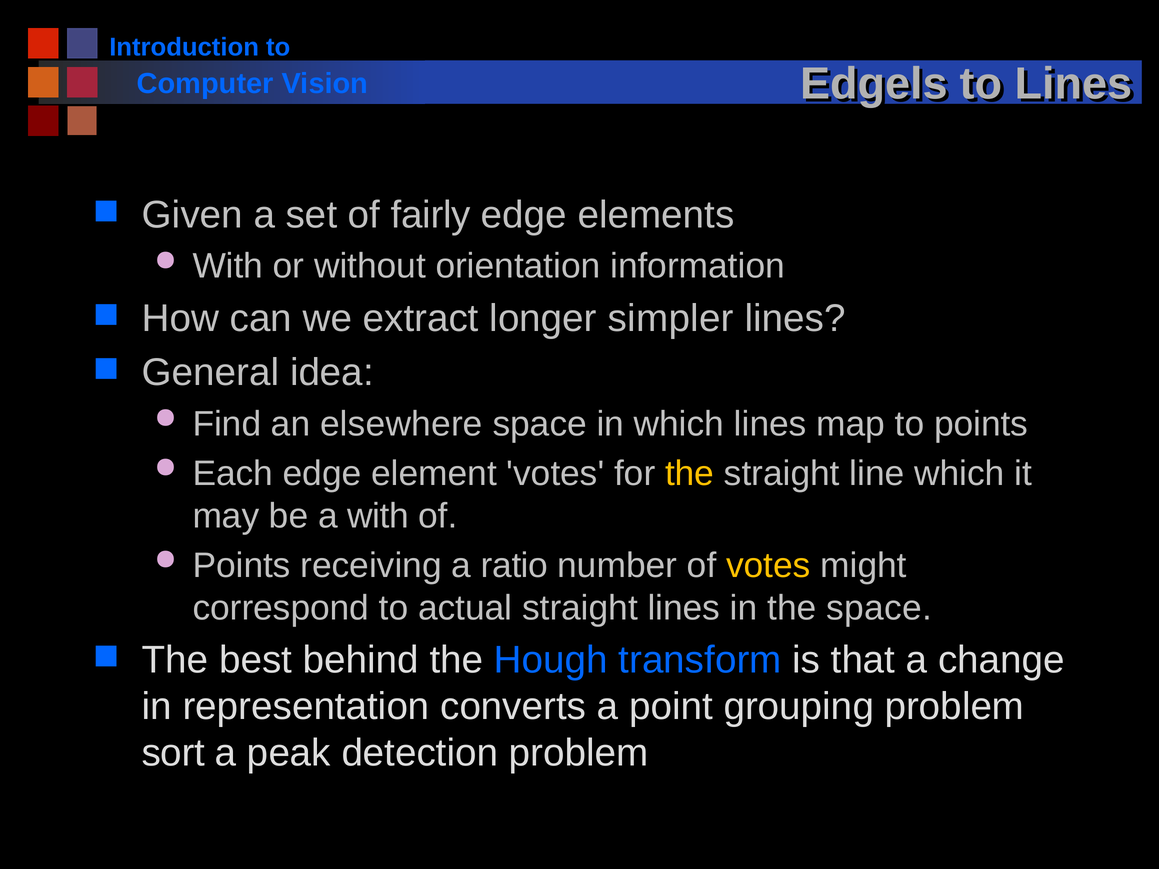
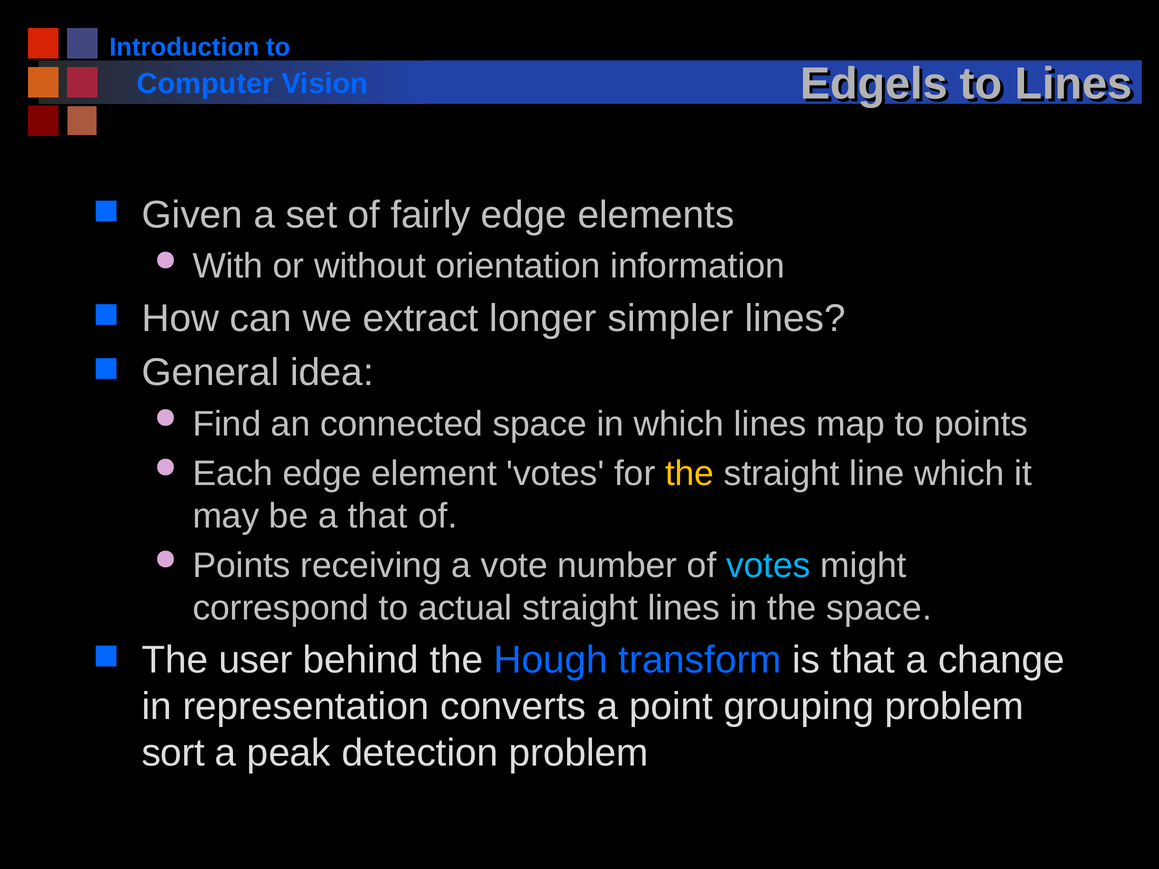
elsewhere: elsewhere -> connected
a with: with -> that
ratio: ratio -> vote
votes at (768, 566) colour: yellow -> light blue
best: best -> user
